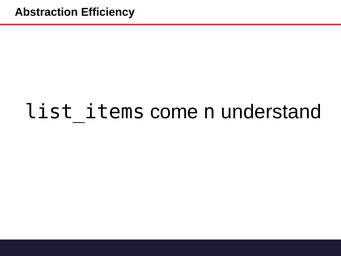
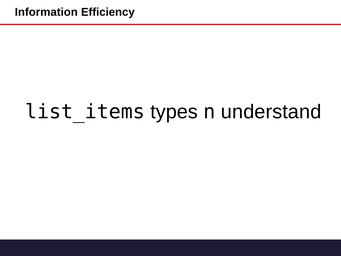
Abstraction: Abstraction -> Information
come: come -> types
